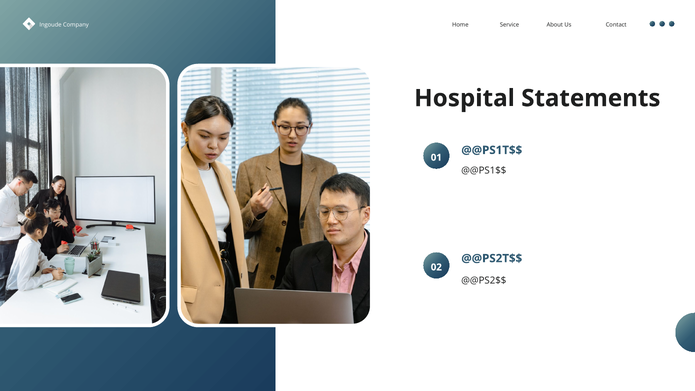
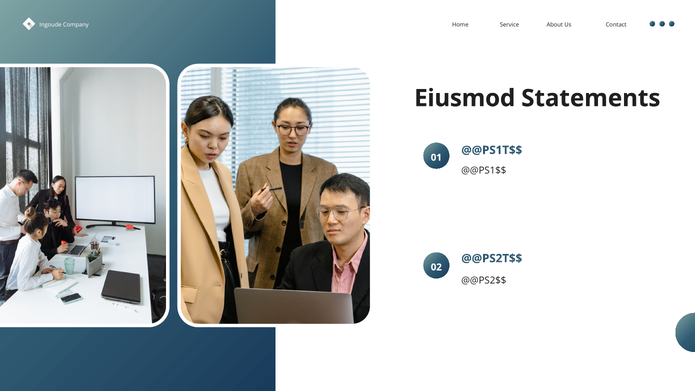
Hospital: Hospital -> Eiusmod
